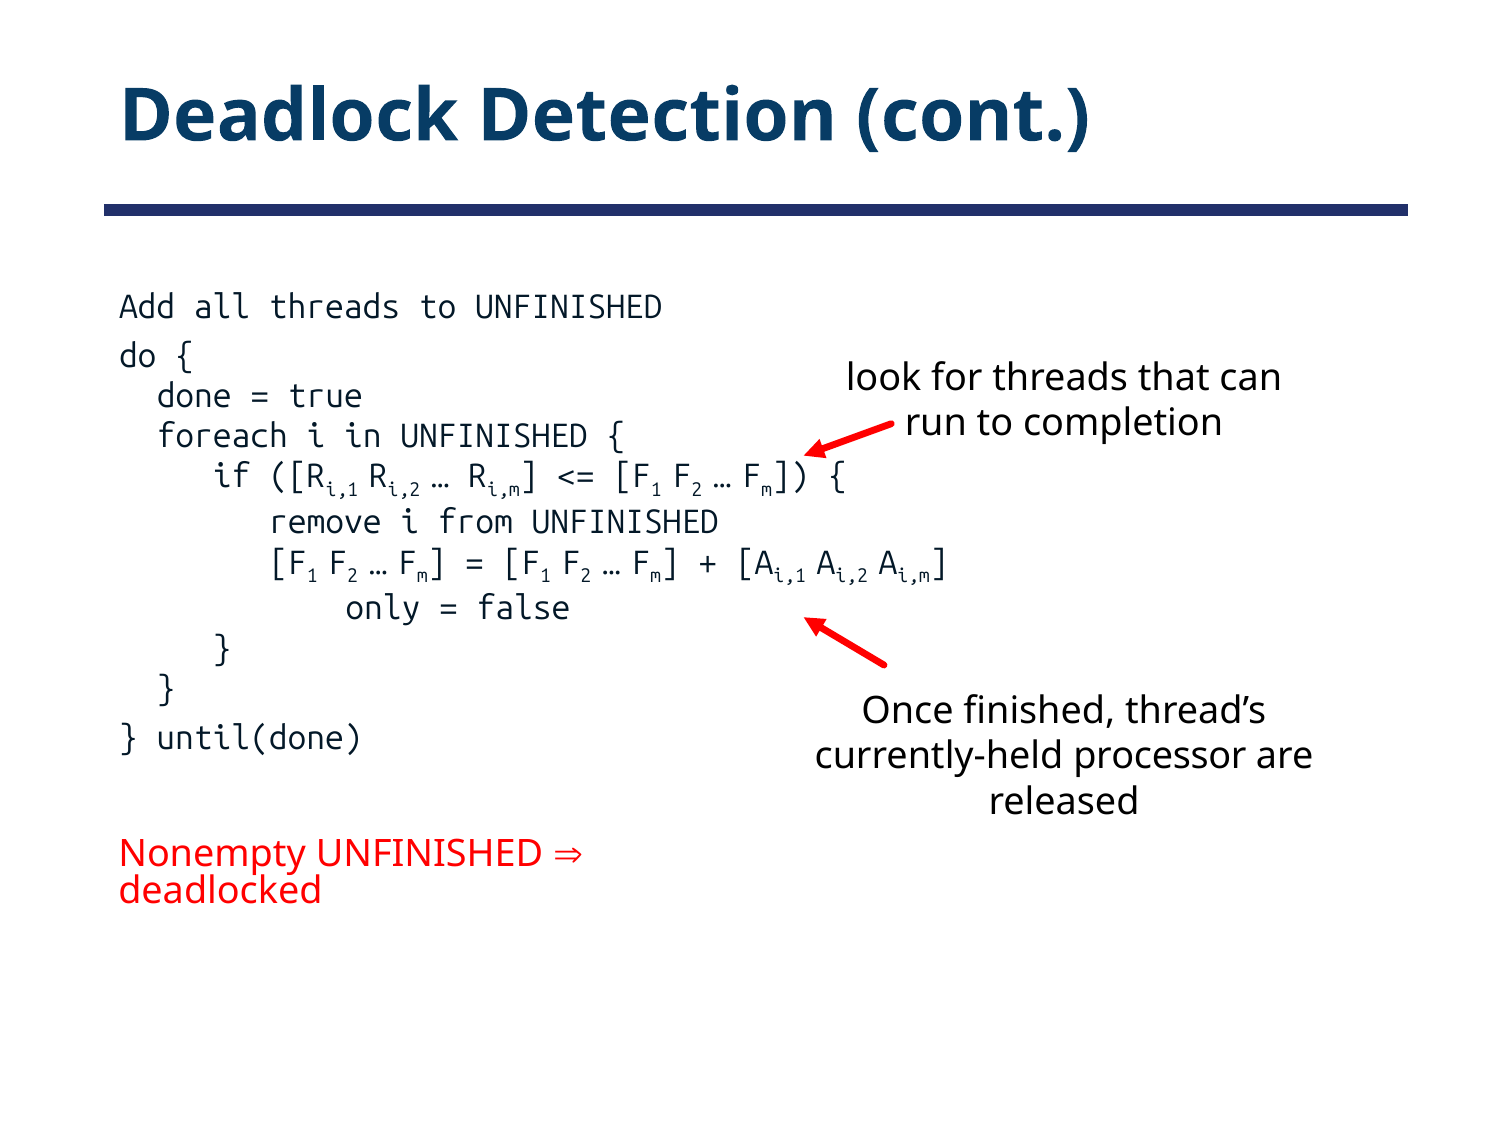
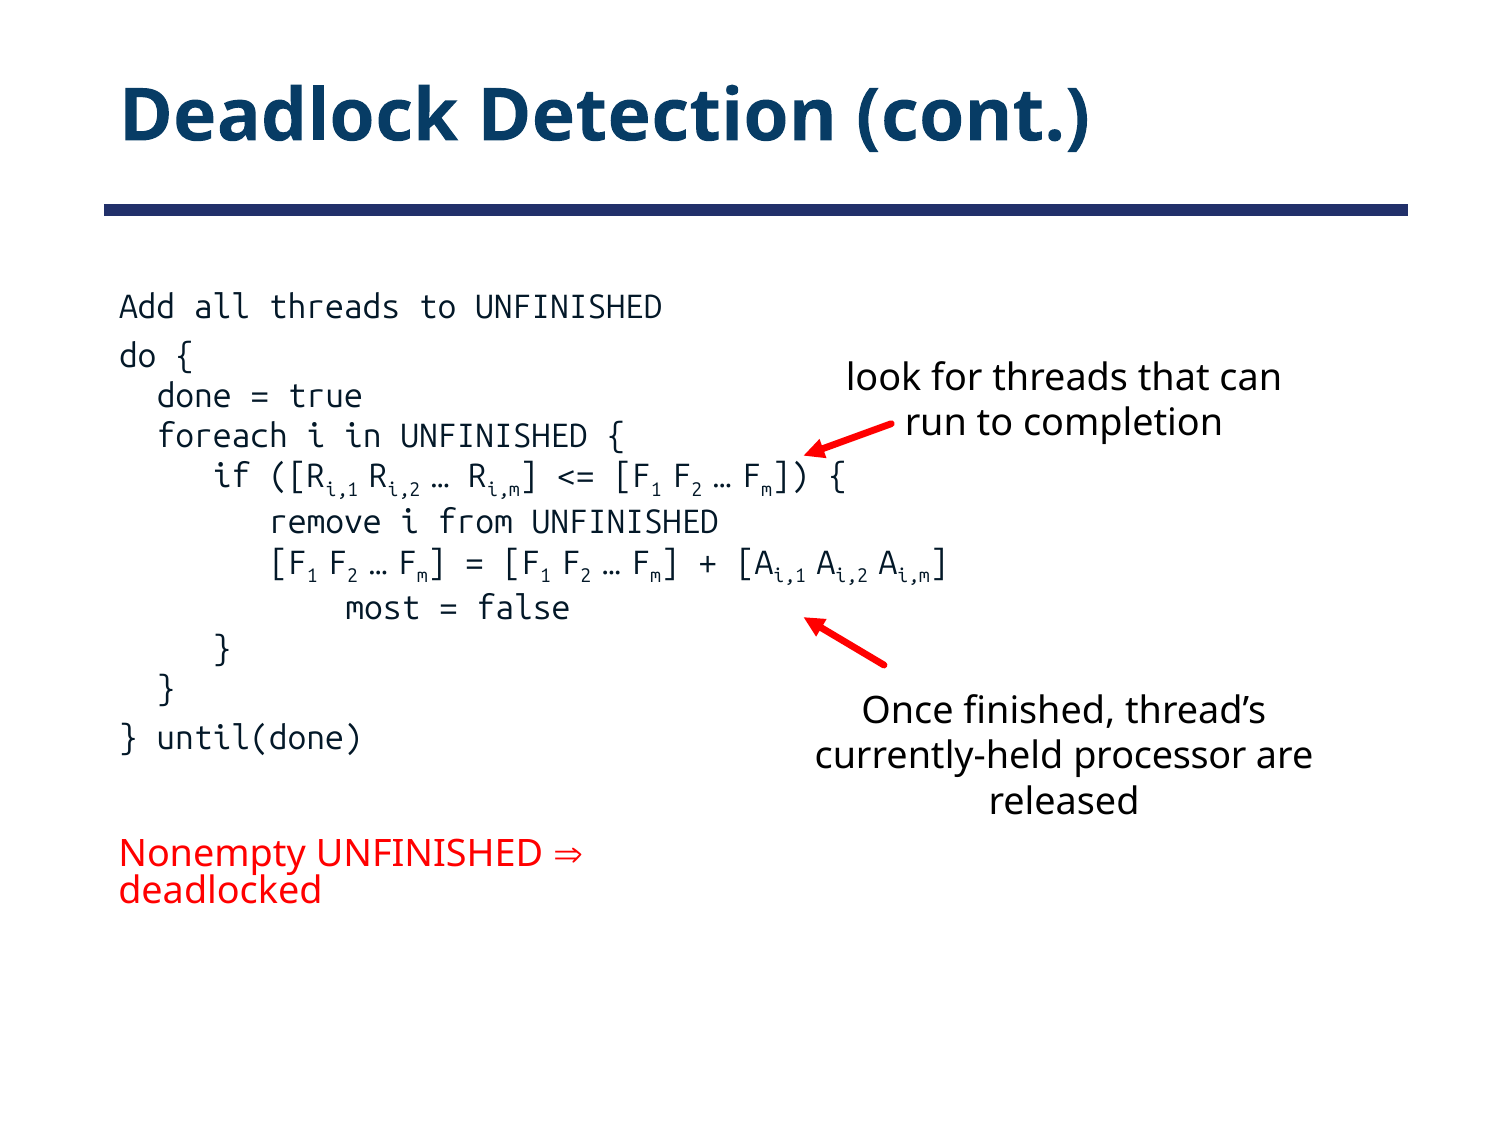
only: only -> most
